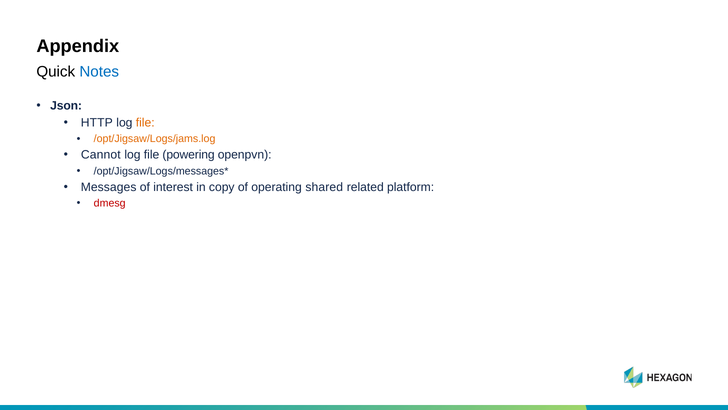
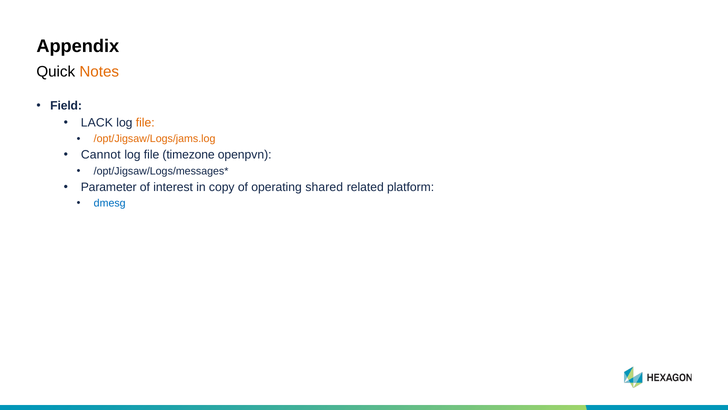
Notes colour: blue -> orange
Json: Json -> Field
HTTP: HTTP -> LACK
powering: powering -> timezone
Messages: Messages -> Parameter
dmesg colour: red -> blue
